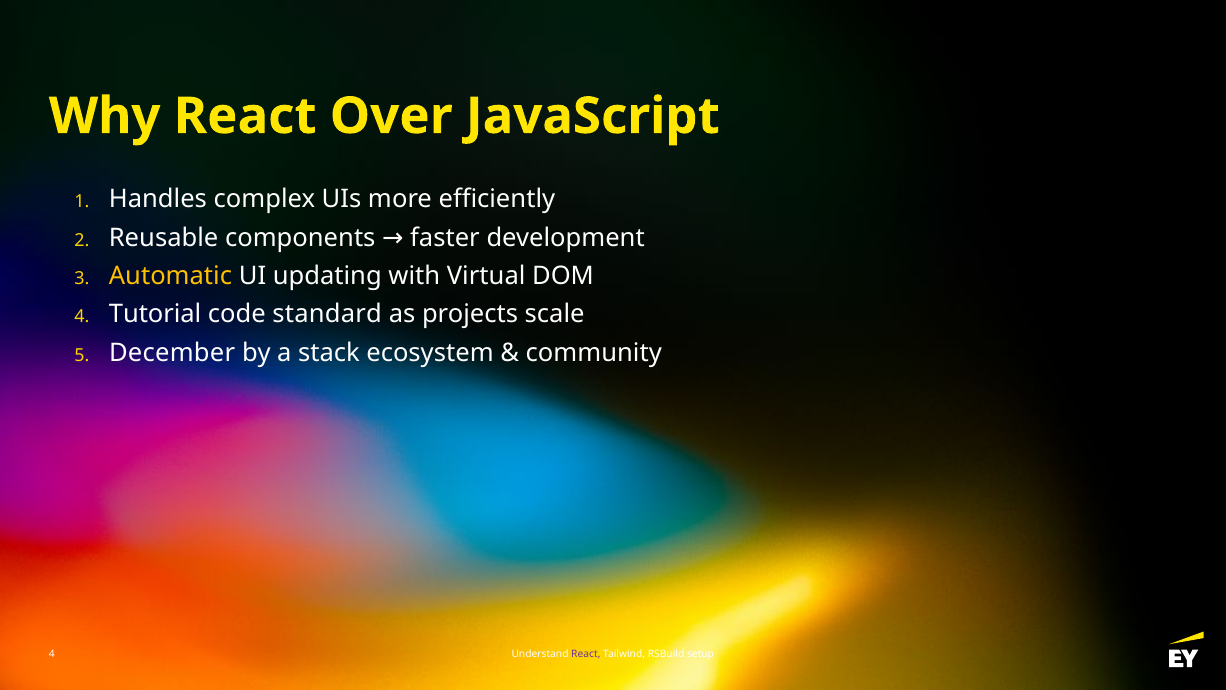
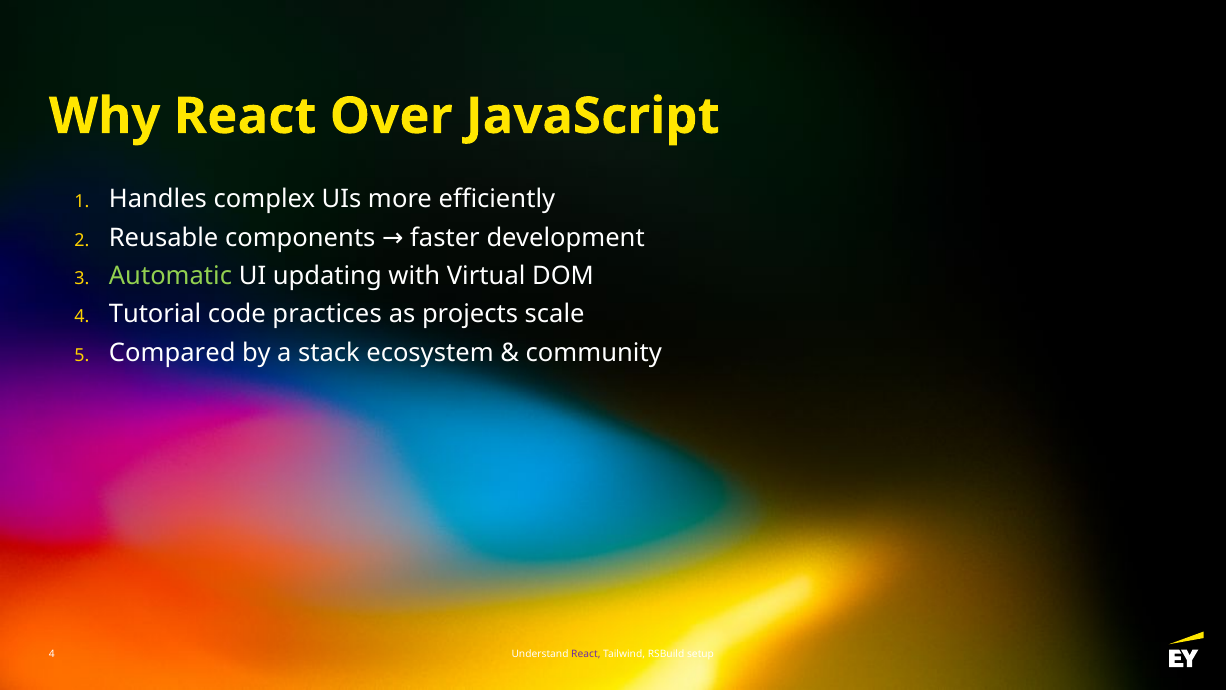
Automatic colour: yellow -> light green
standard: standard -> practices
December: December -> Compared
